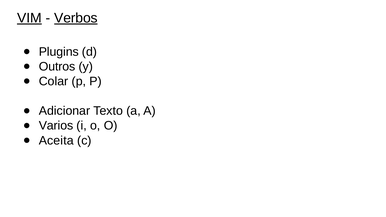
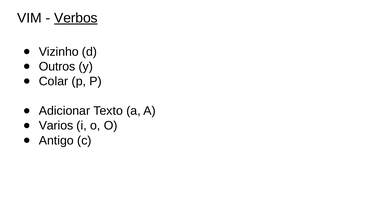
VIM underline: present -> none
Plugins: Plugins -> Vizinho
Aceita: Aceita -> Antigo
